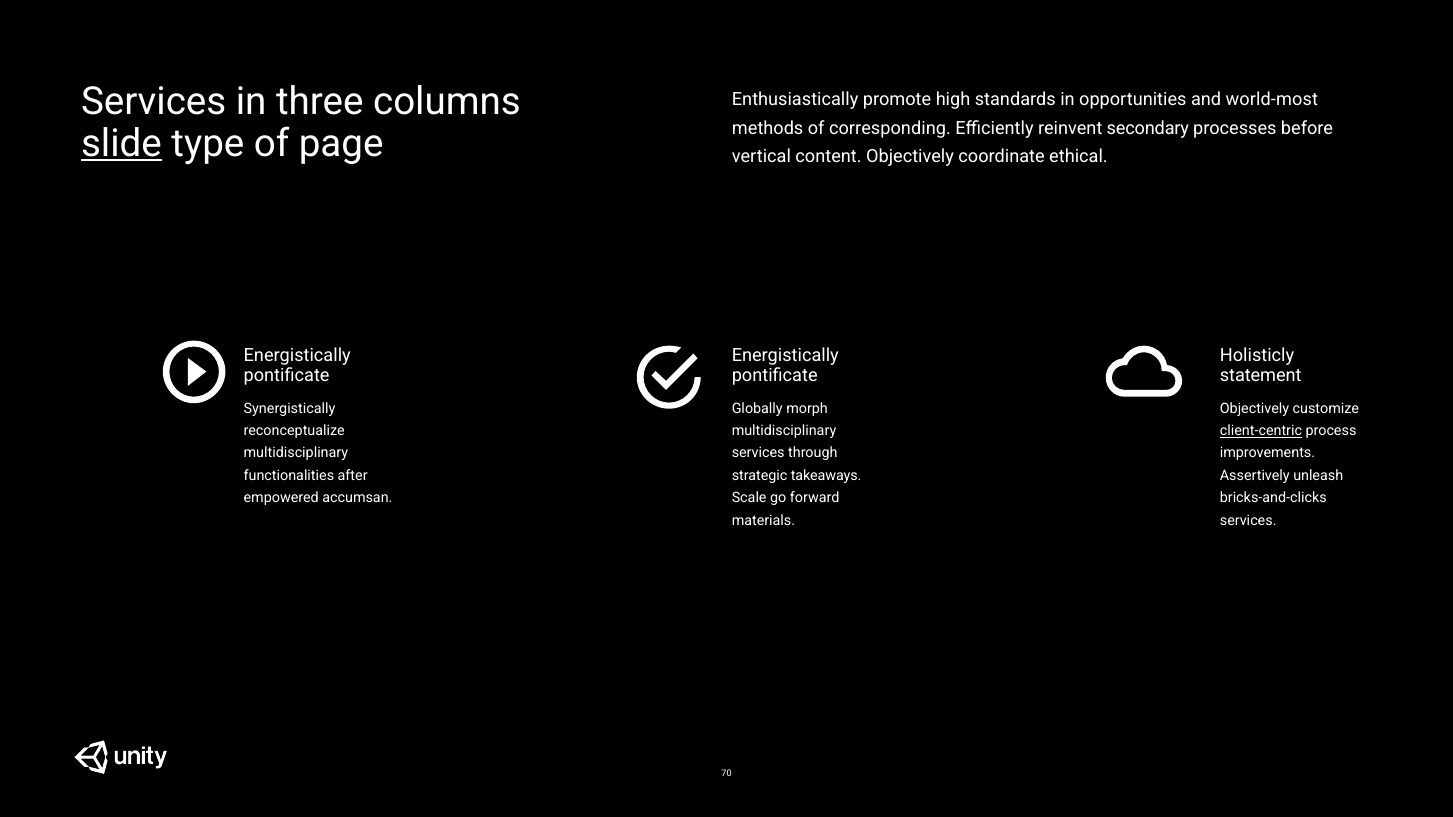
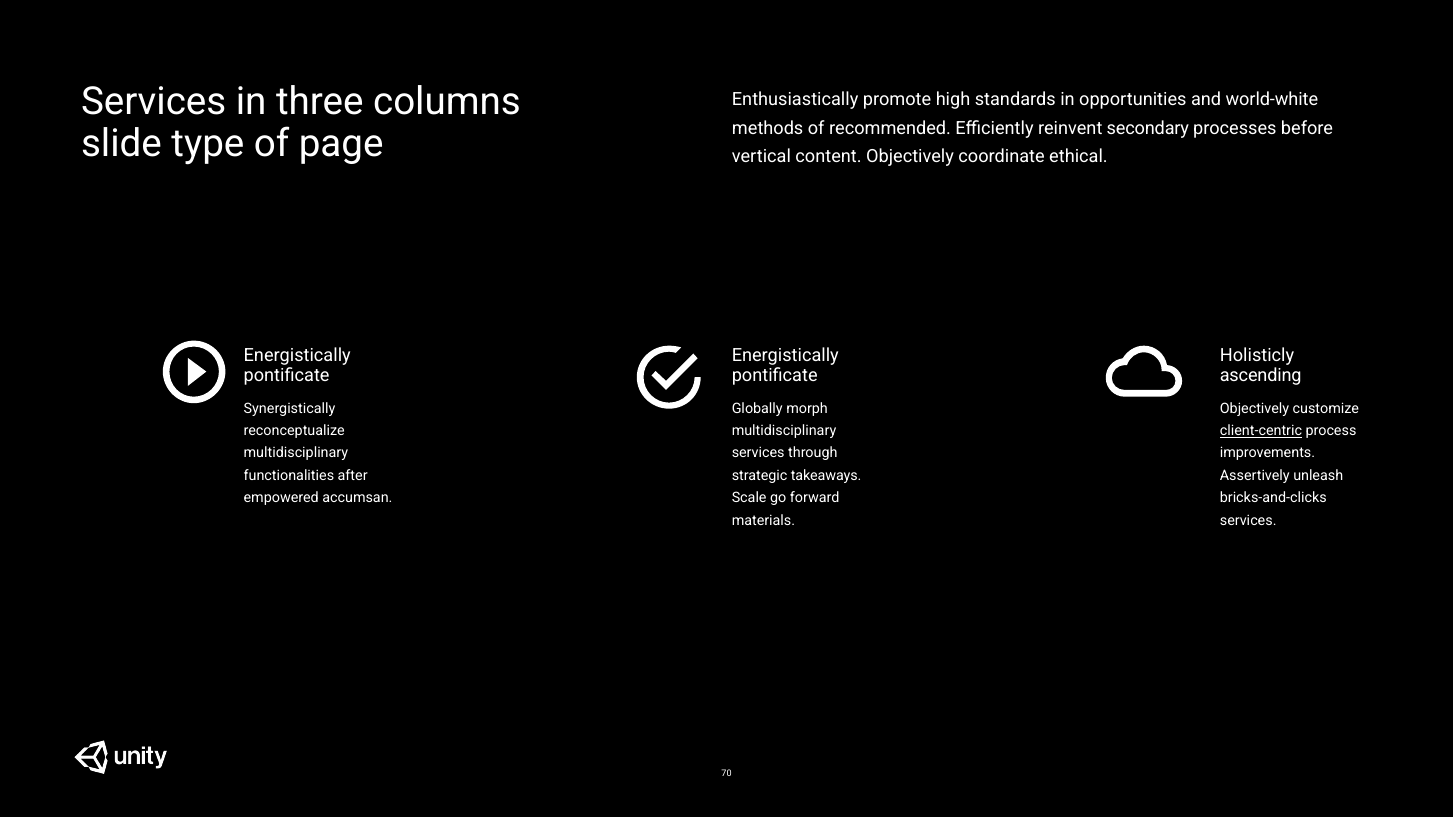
world-most: world-most -> world-white
corresponding: corresponding -> recommended
slide underline: present -> none
statement: statement -> ascending
